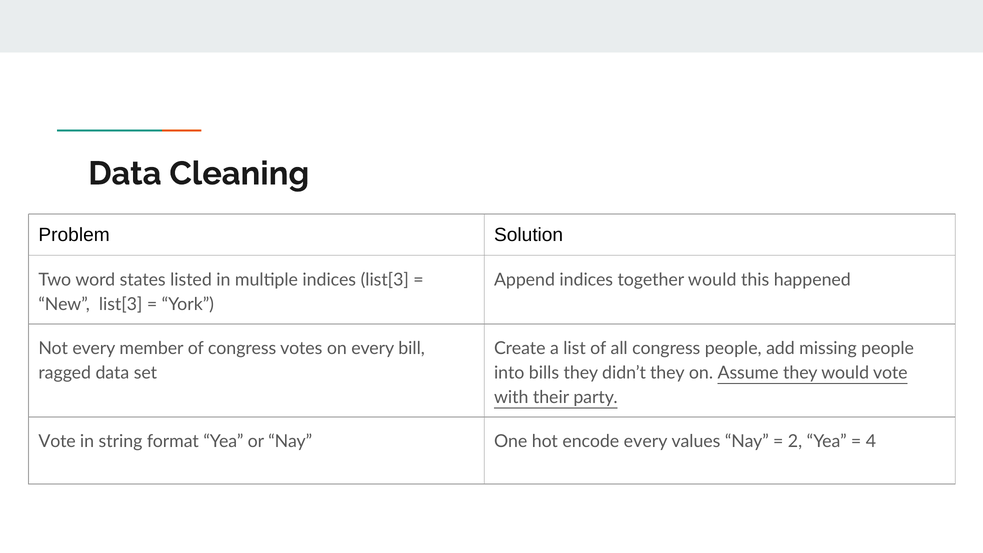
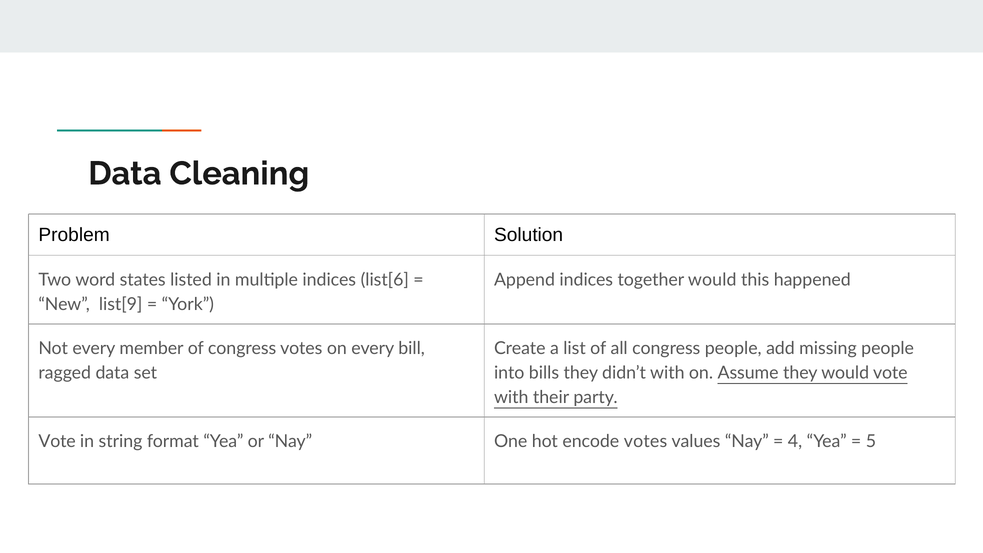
indices list[3: list[3 -> list[6
New list[3: list[3 -> list[9
didn’t they: they -> with
encode every: every -> votes
2: 2 -> 4
4: 4 -> 5
